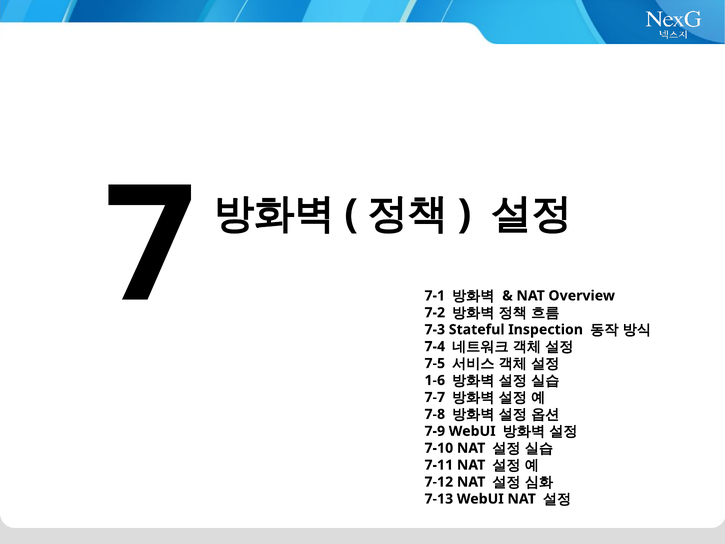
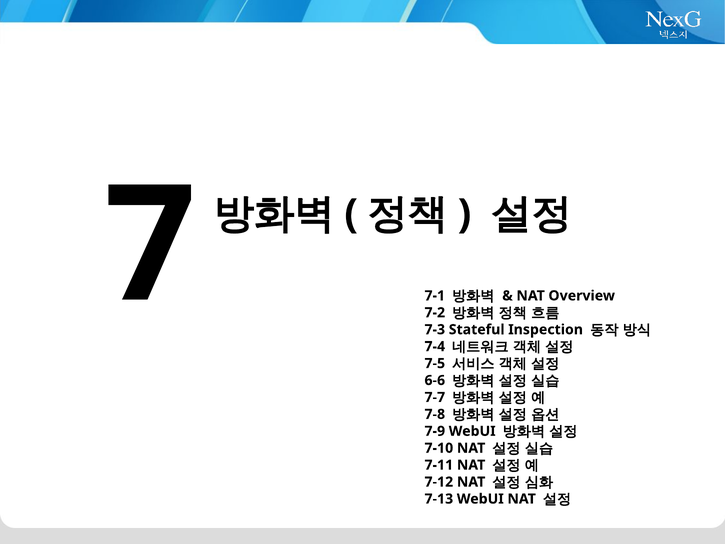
1-6: 1-6 -> 6-6
